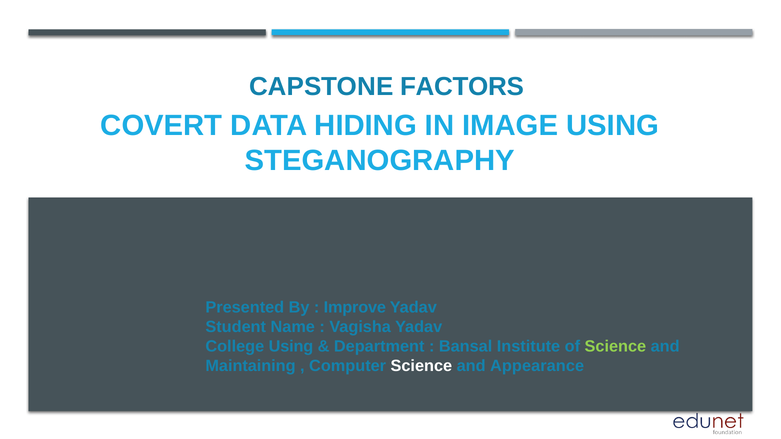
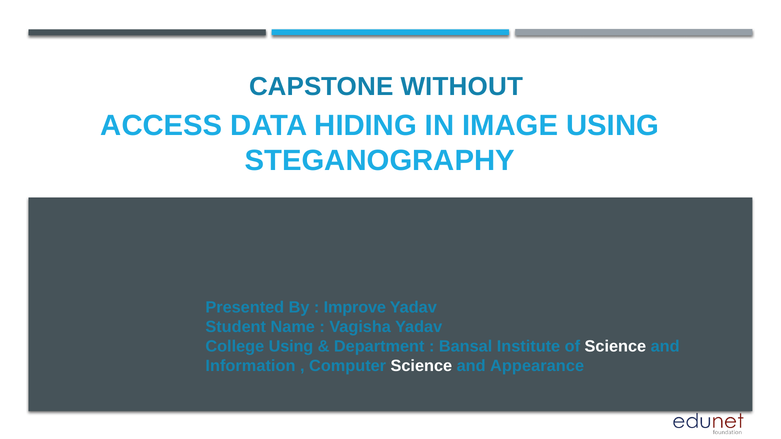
FACTORS: FACTORS -> WITHOUT
COVERT: COVERT -> ACCESS
Science at (615, 347) colour: light green -> white
Maintaining: Maintaining -> Information
